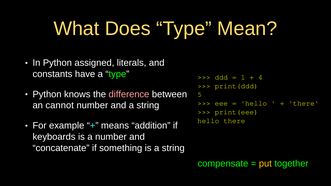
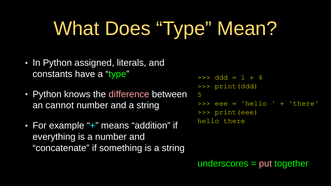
keyboards: keyboards -> everything
compensate: compensate -> underscores
put colour: yellow -> pink
